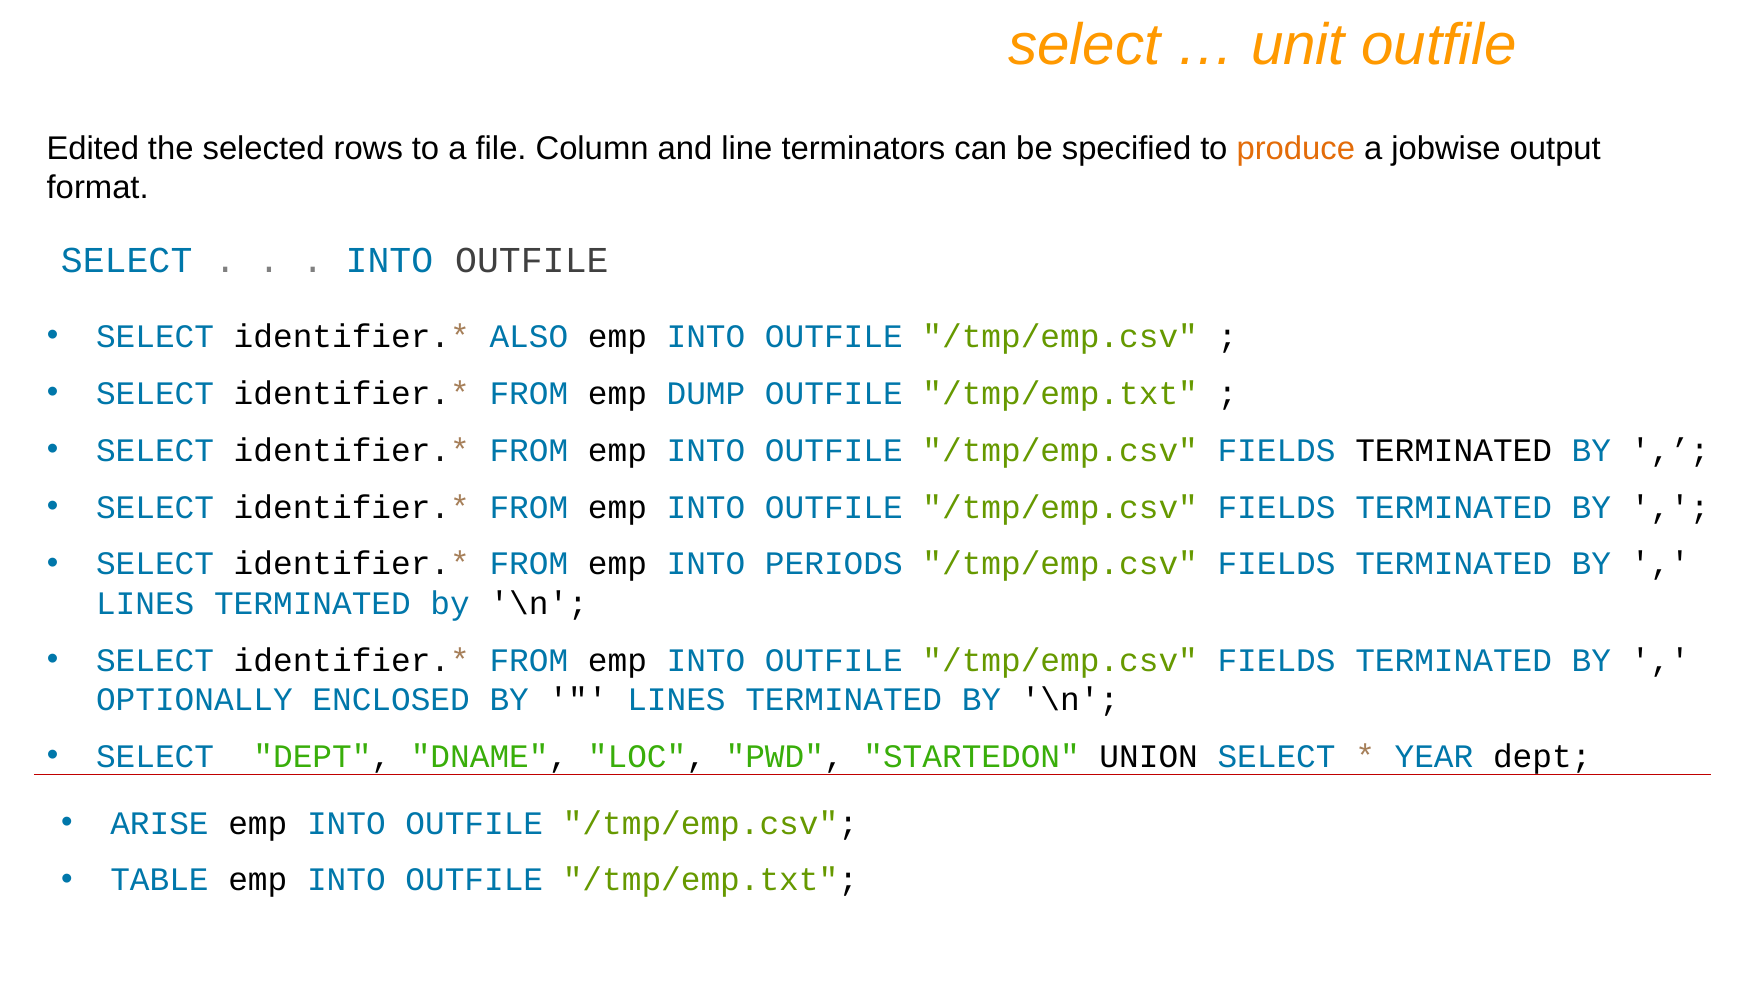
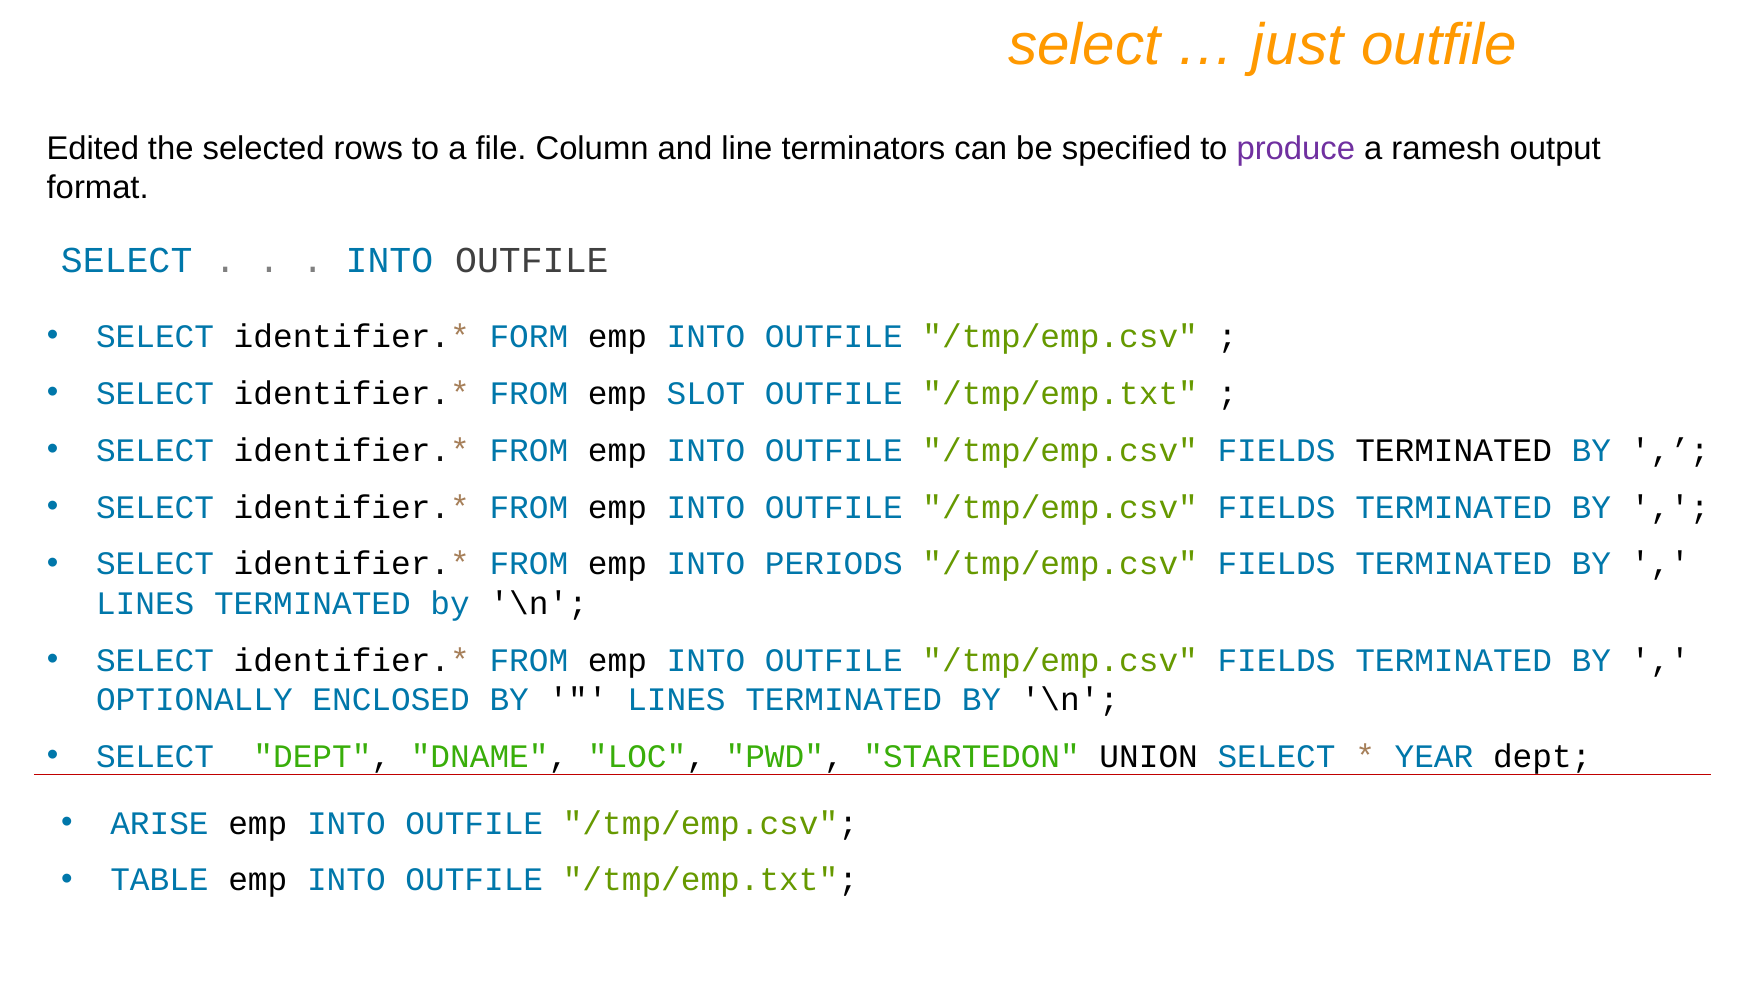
unit: unit -> just
produce colour: orange -> purple
jobwise: jobwise -> ramesh
ALSO: ALSO -> FORM
DUMP: DUMP -> SLOT
